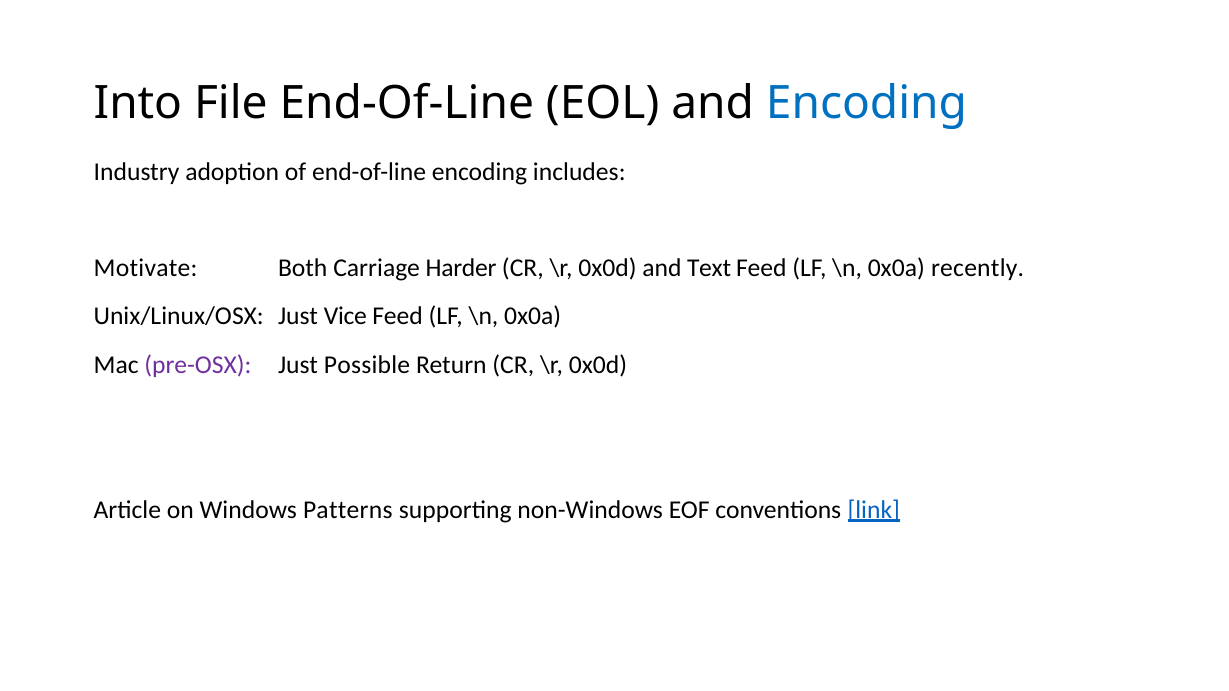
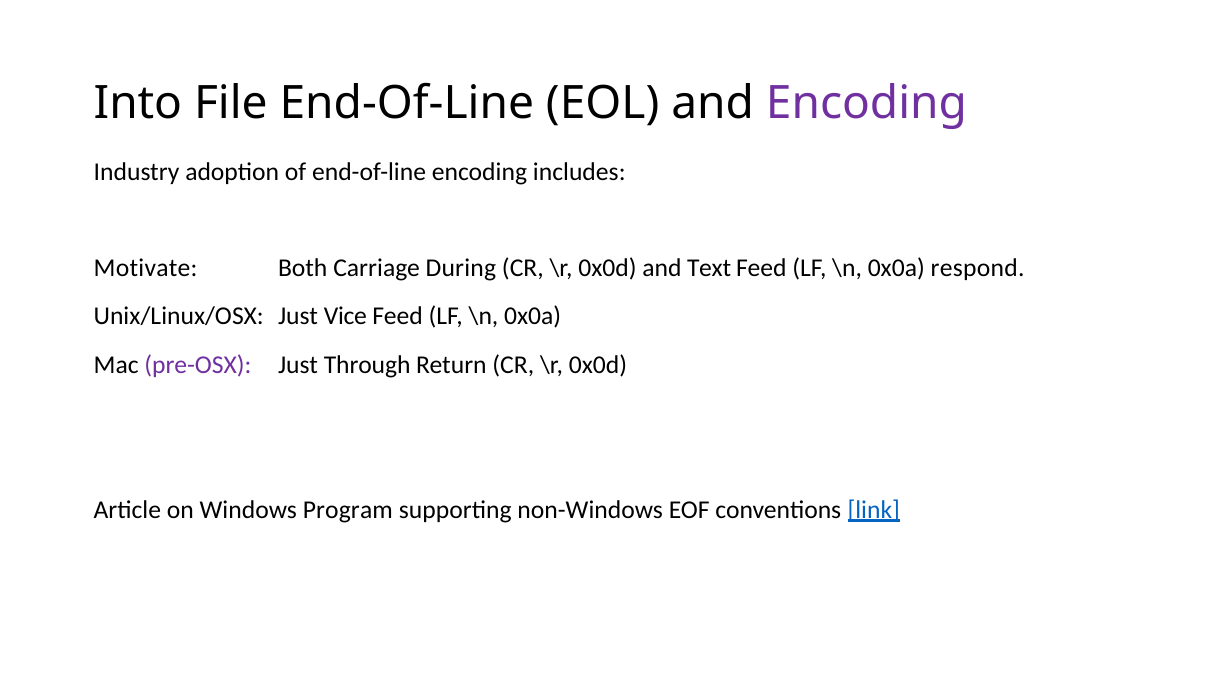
Encoding at (866, 103) colour: blue -> purple
Harder: Harder -> During
recently: recently -> respond
Possible: Possible -> Through
Patterns: Patterns -> Program
